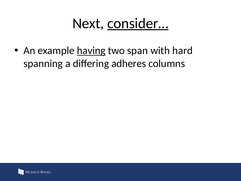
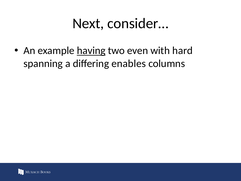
consider… underline: present -> none
span: span -> even
adheres: adheres -> enables
